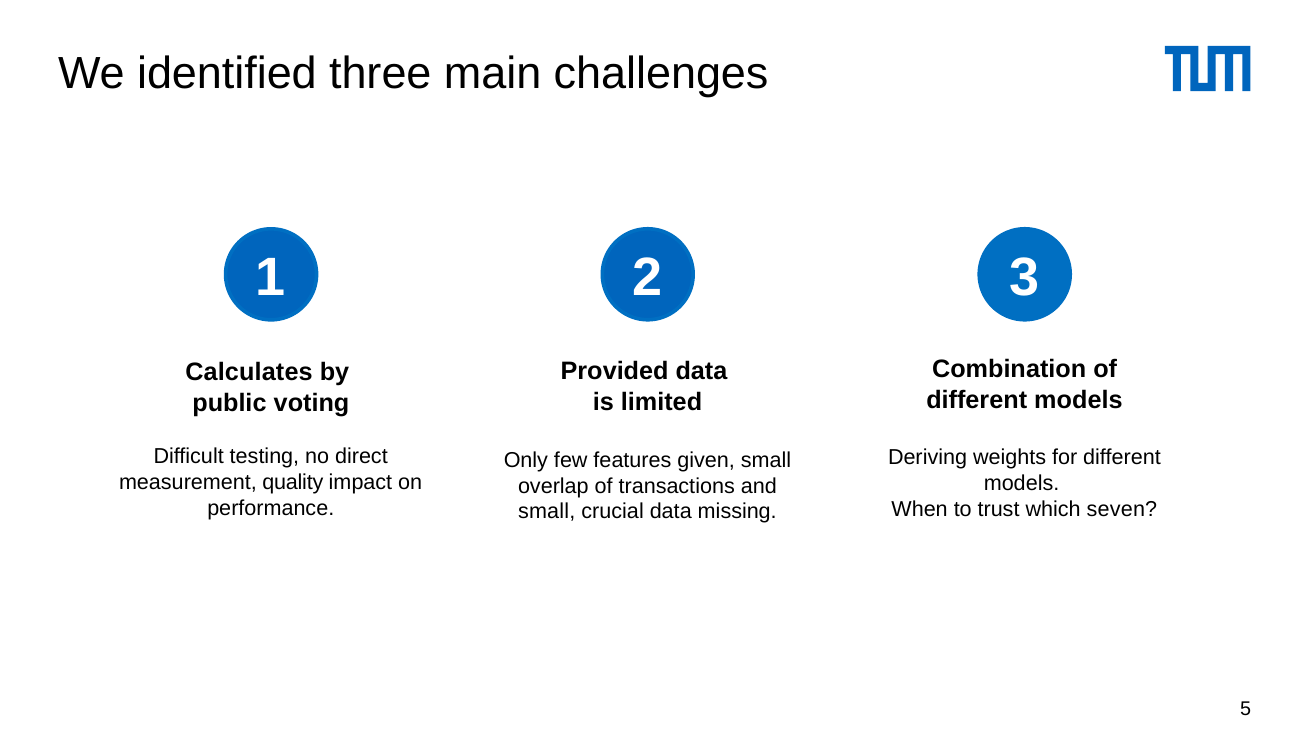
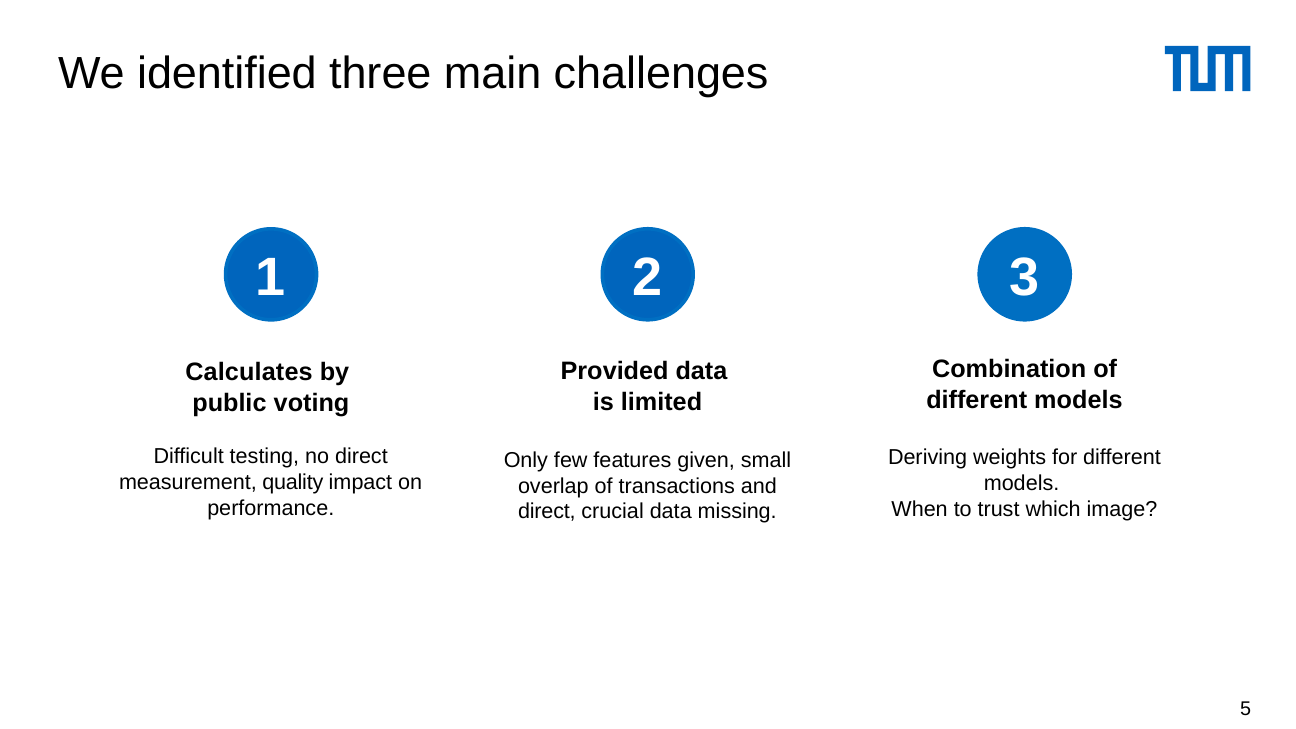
seven: seven -> image
small at (547, 512): small -> direct
